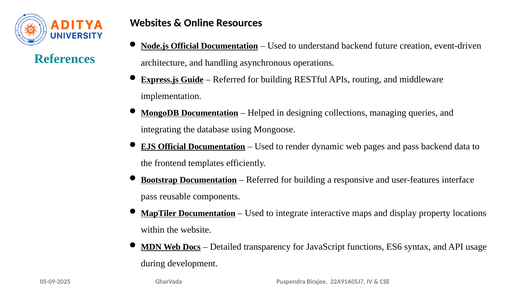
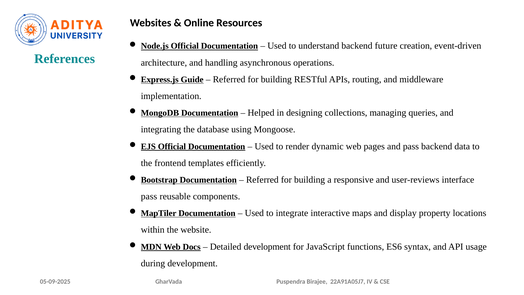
user-features: user-features -> user-reviews
Detailed transparency: transparency -> development
